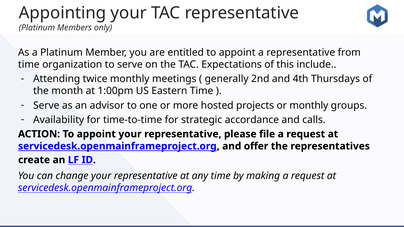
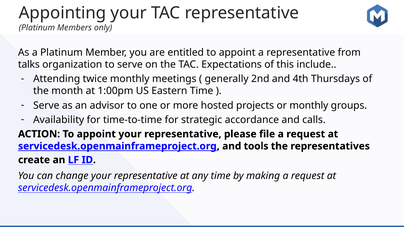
time at (29, 65): time -> talks
offer: offer -> tools
